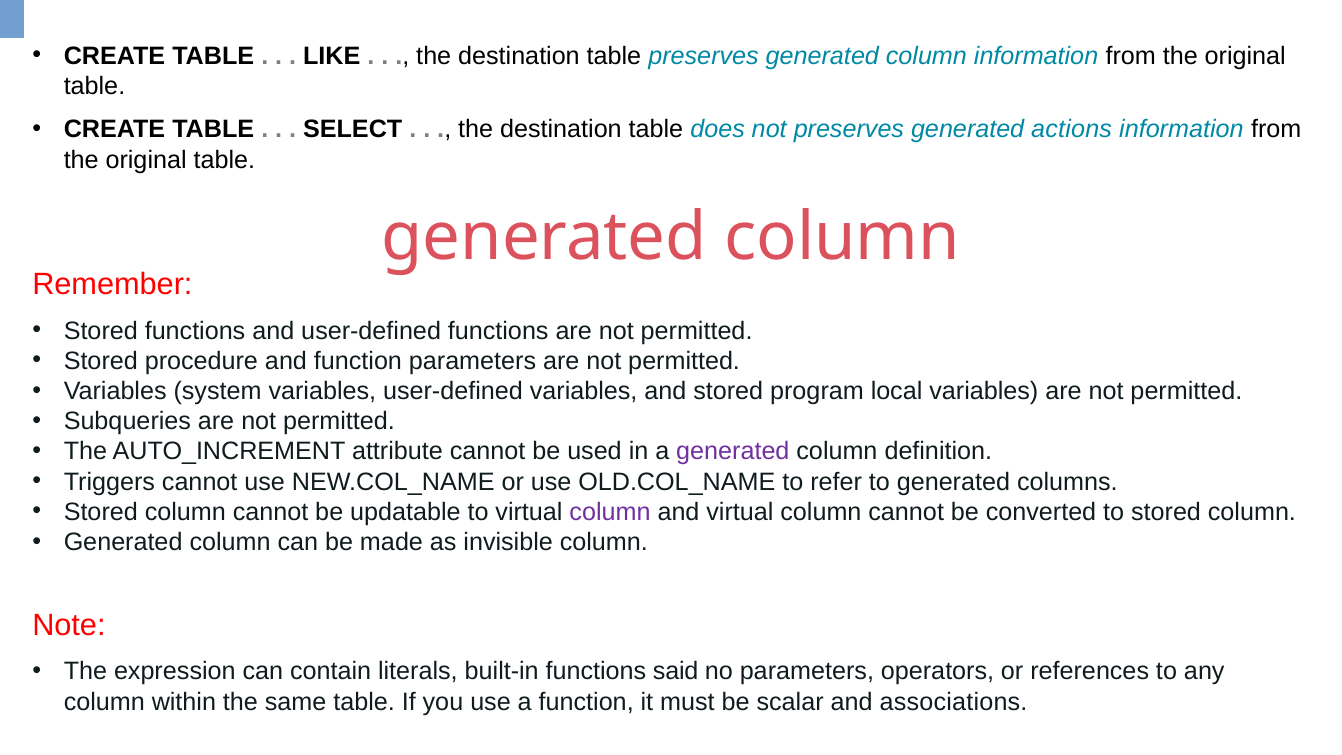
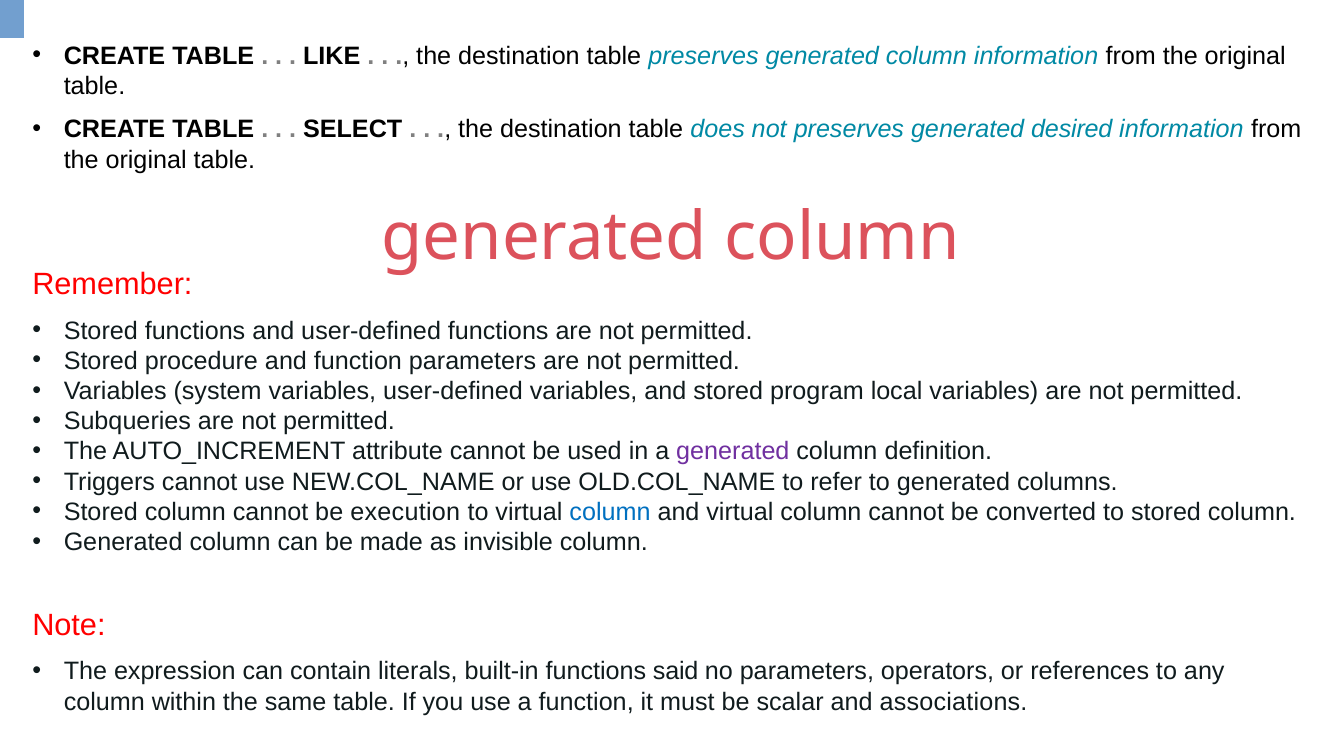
actions: actions -> desired
updatable: updatable -> execution
column at (610, 512) colour: purple -> blue
